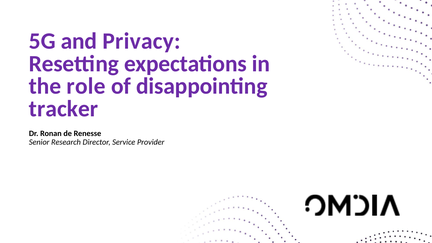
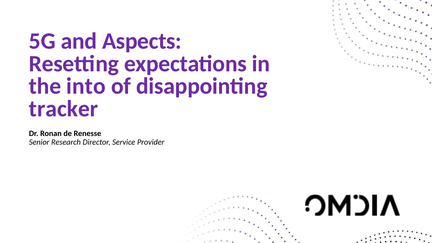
Privacy: Privacy -> Aspects
role: role -> into
